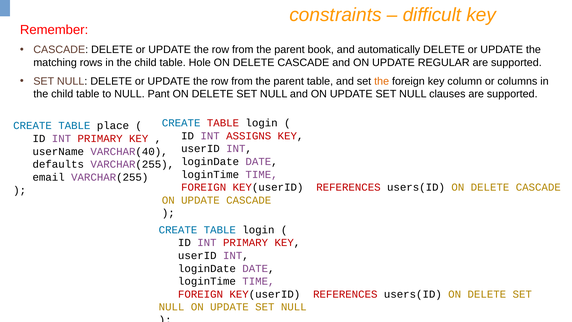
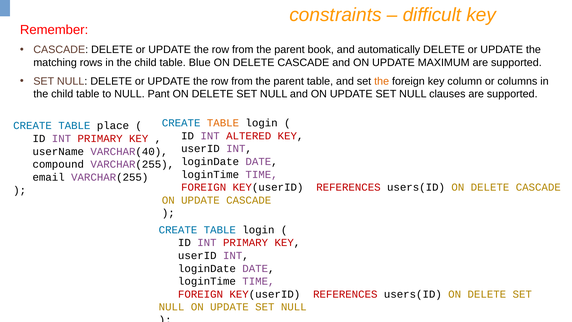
Hole: Hole -> Blue
REGULAR: REGULAR -> MAXIMUM
TABLE at (223, 123) colour: red -> orange
ASSIGNS: ASSIGNS -> ALTERED
defaults: defaults -> compound
